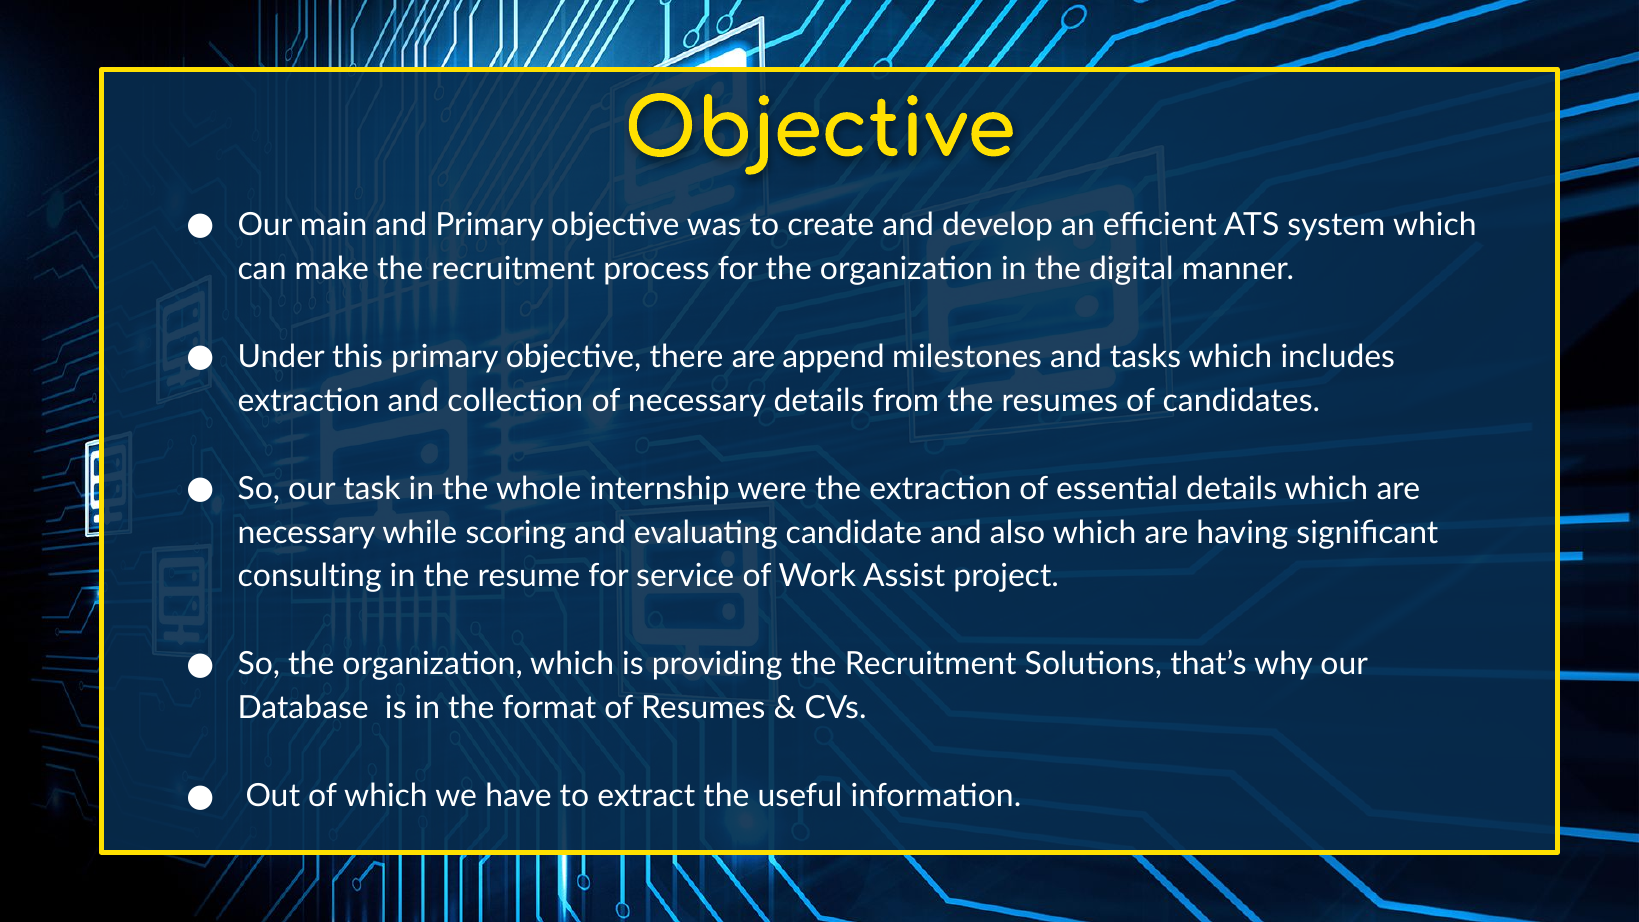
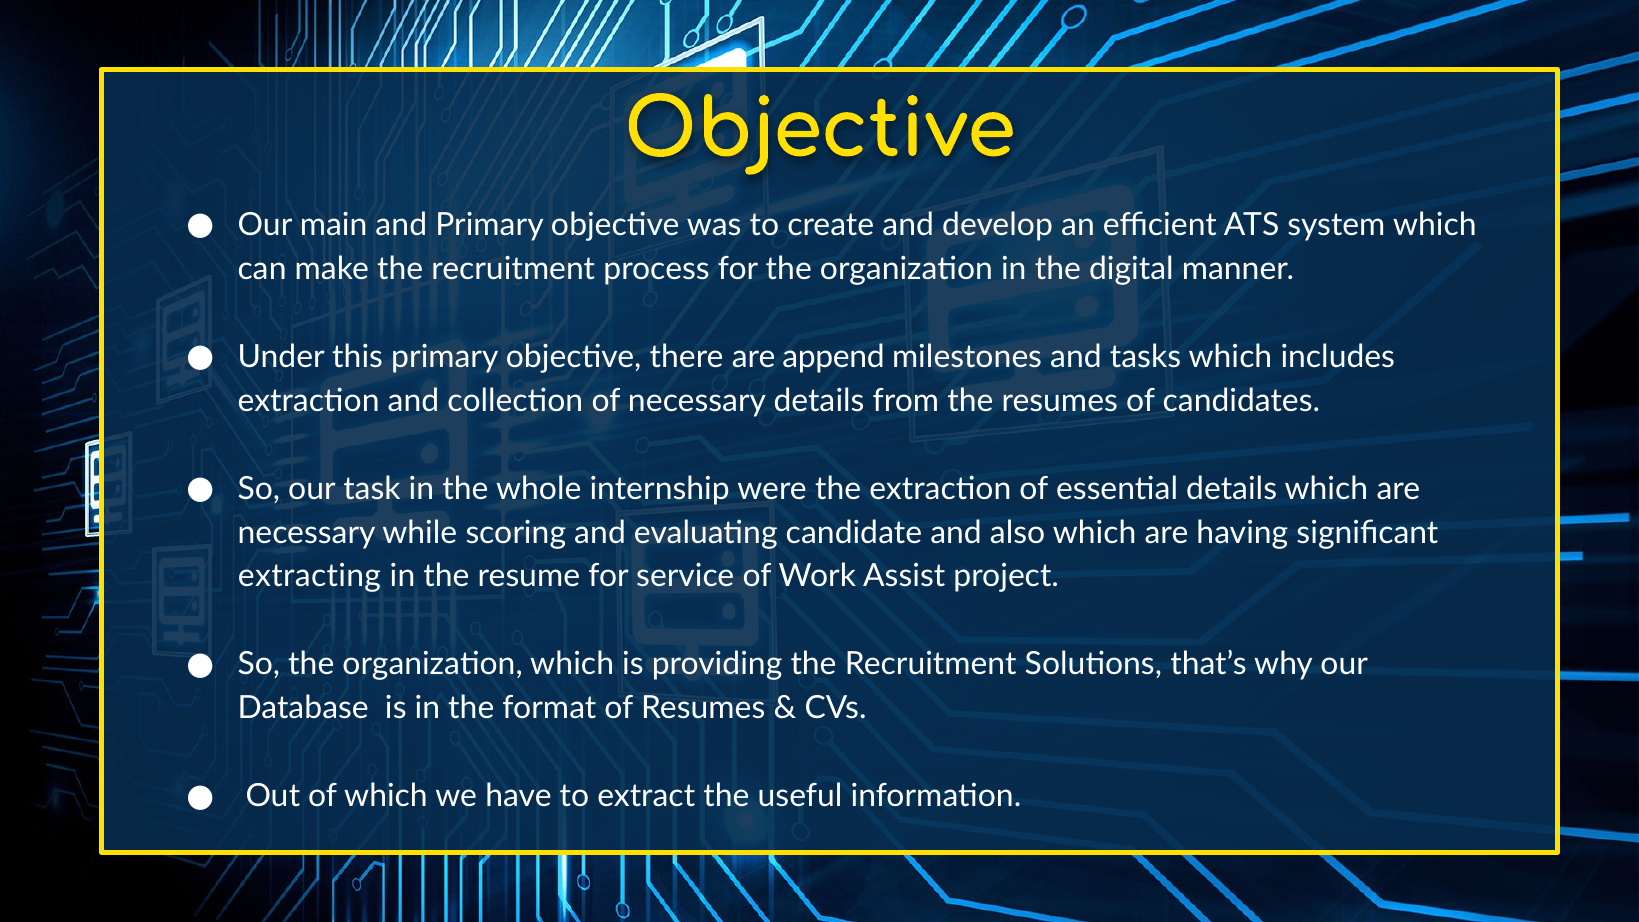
consulting: consulting -> extracting
